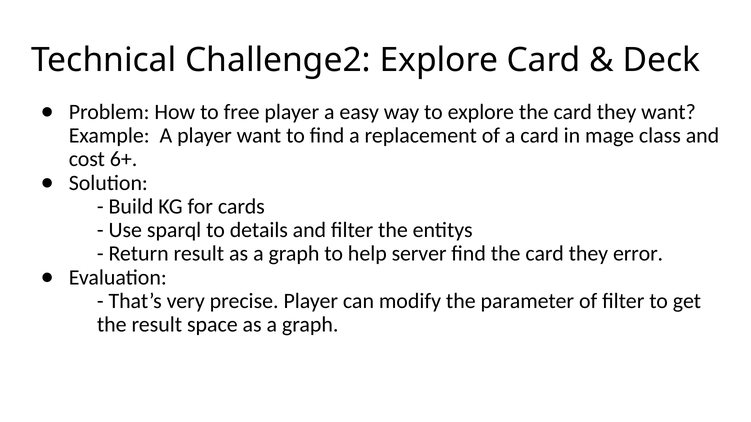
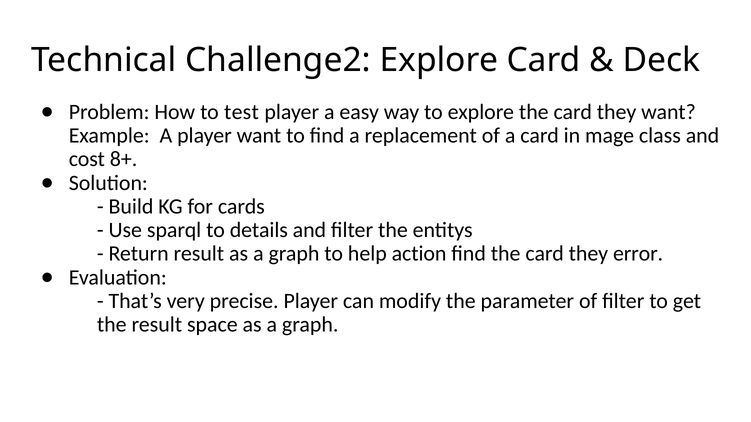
free: free -> test
6+: 6+ -> 8+
server: server -> action
